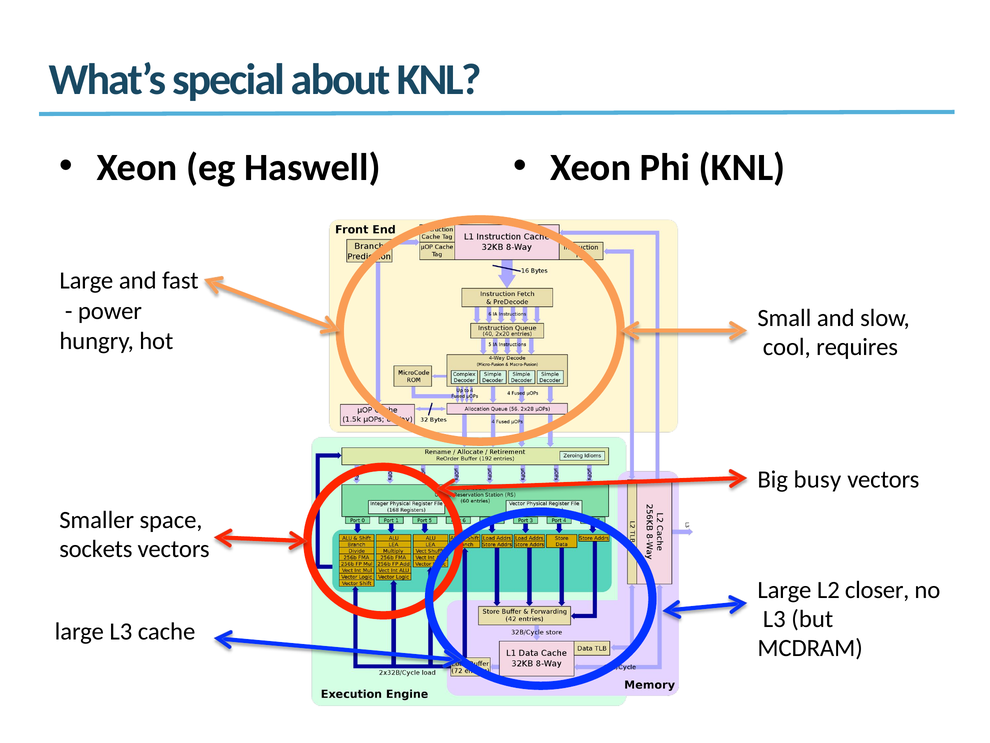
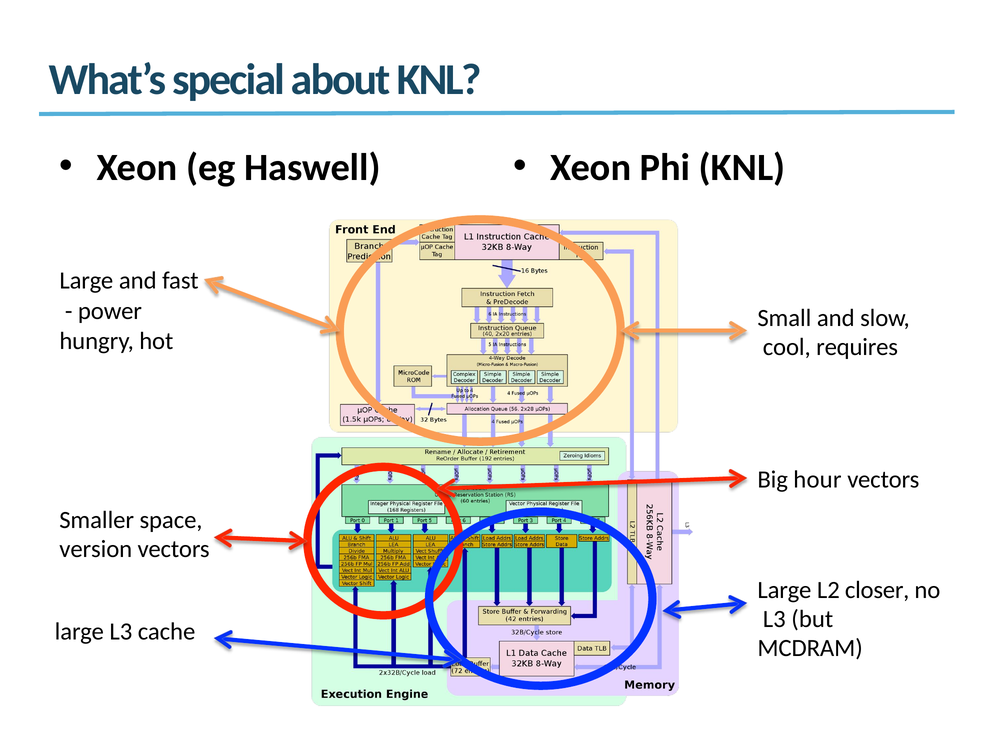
busy: busy -> hour
sockets: sockets -> version
